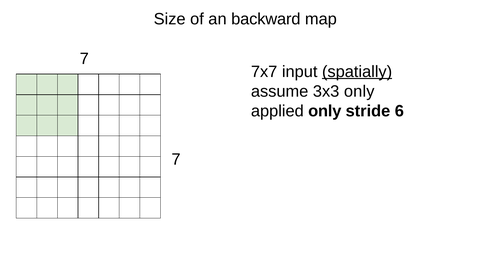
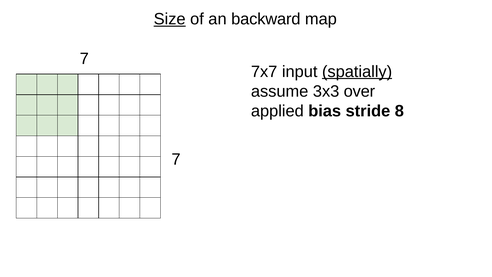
Size underline: none -> present
3x3 only: only -> over
applied only: only -> bias
6: 6 -> 8
